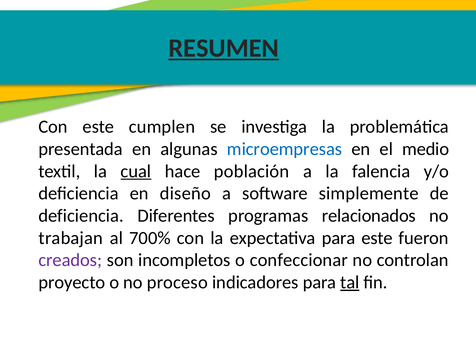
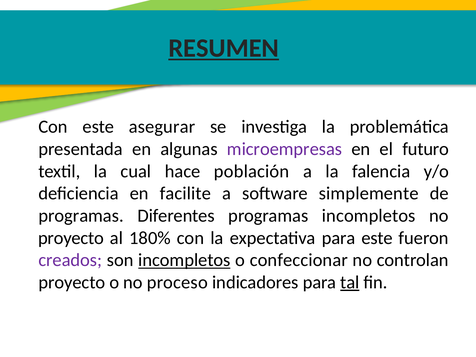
cumplen: cumplen -> asegurar
microempresas colour: blue -> purple
medio: medio -> futuro
cual underline: present -> none
diseño: diseño -> facilite
deficiencia at (81, 216): deficiencia -> programas
programas relacionados: relacionados -> incompletos
trabajan at (71, 238): trabajan -> proyecto
700%: 700% -> 180%
incompletos at (184, 260) underline: none -> present
